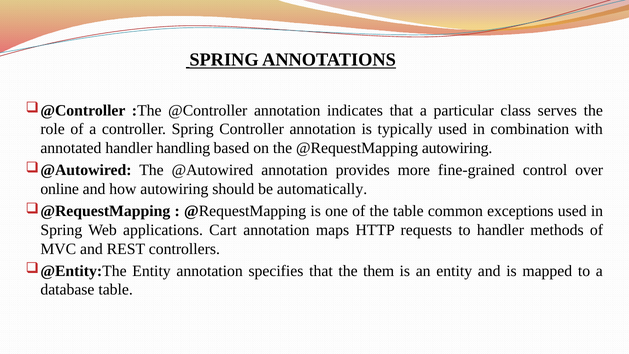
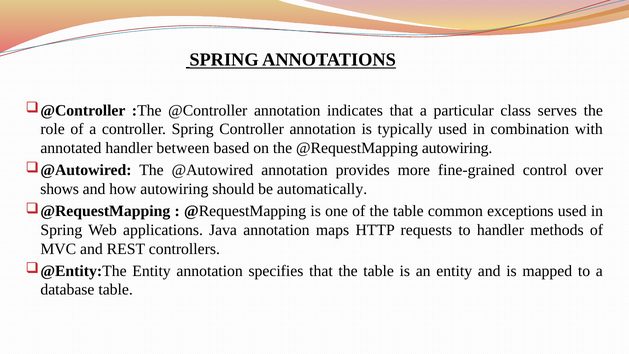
handling: handling -> between
online: online -> shows
Cart: Cart -> Java
that the them: them -> table
